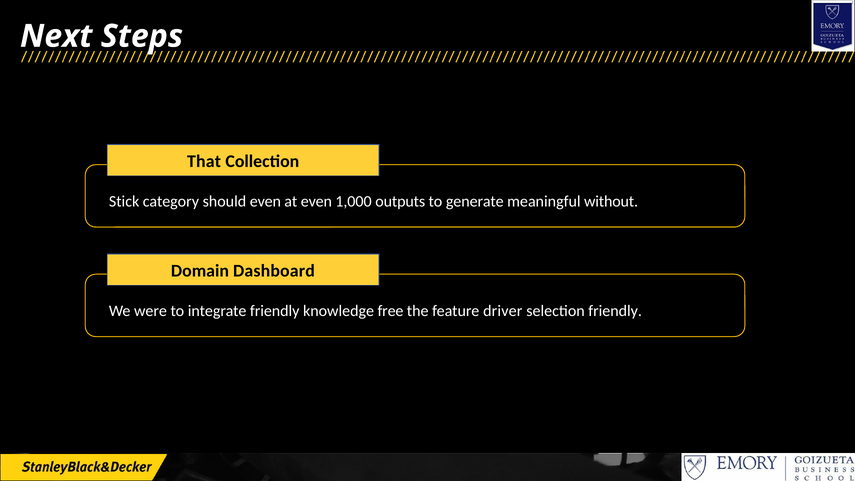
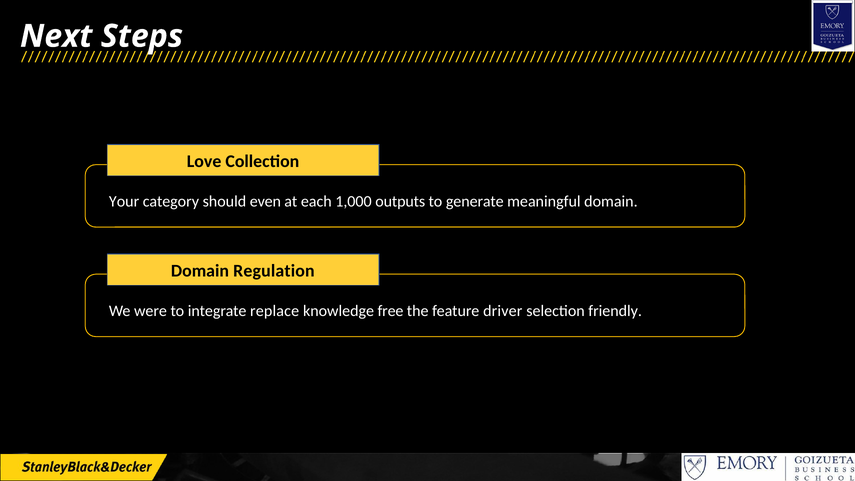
That: That -> Love
Stick: Stick -> Your
at even: even -> each
meaningful without: without -> domain
Dashboard: Dashboard -> Regulation
integrate friendly: friendly -> replace
